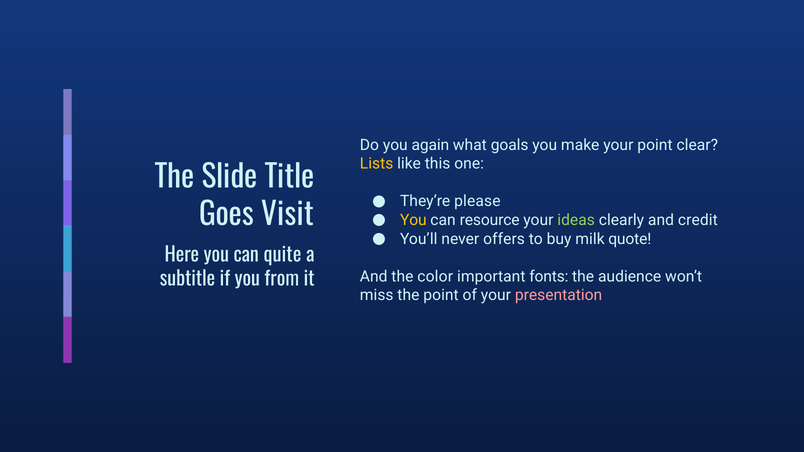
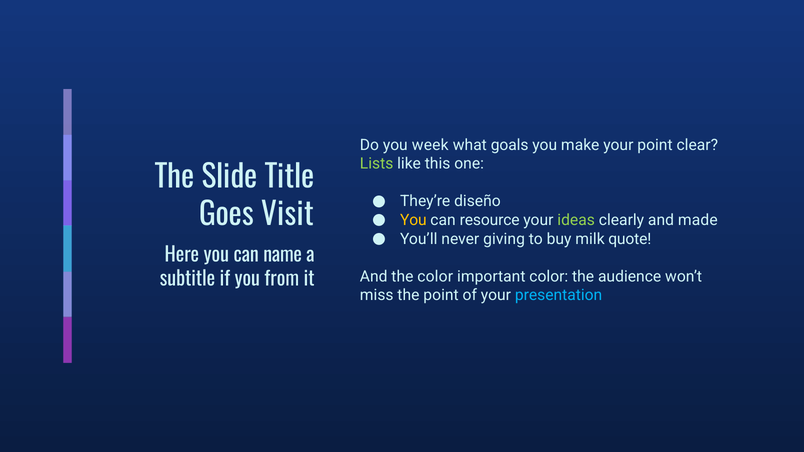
again: again -> week
Lists colour: yellow -> light green
please: please -> diseño
credit: credit -> made
offers: offers -> giving
quite: quite -> name
important fonts: fonts -> color
presentation colour: pink -> light blue
